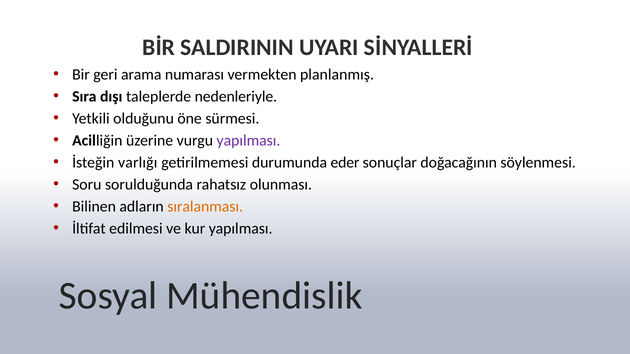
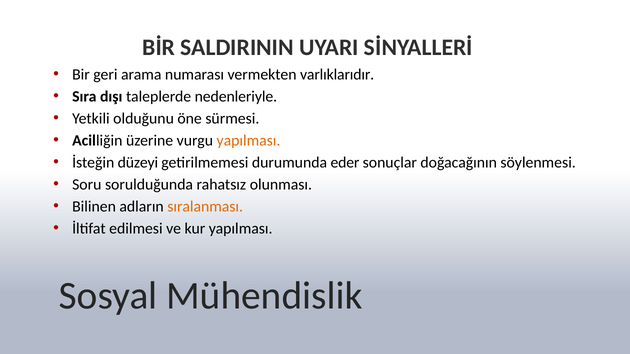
planlanmış: planlanmış -> varlıklarıdır
yapılması at (249, 141) colour: purple -> orange
varlığı: varlığı -> düzeyi
